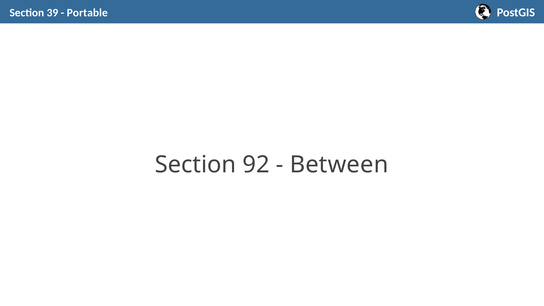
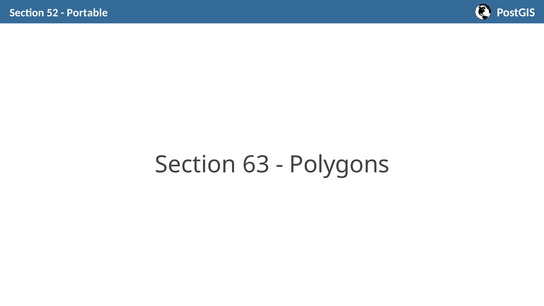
39: 39 -> 52
92: 92 -> 63
Between: Between -> Polygons
